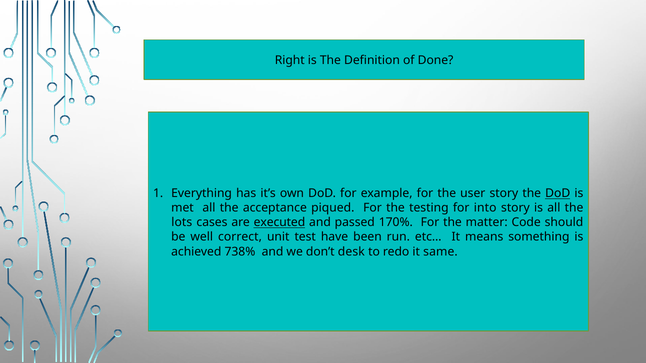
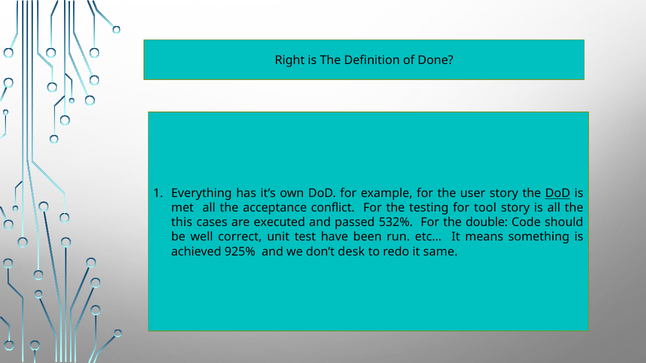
piqued: piqued -> conflict
into: into -> tool
lots: lots -> this
executed underline: present -> none
170%: 170% -> 532%
matter: matter -> double
738%: 738% -> 925%
